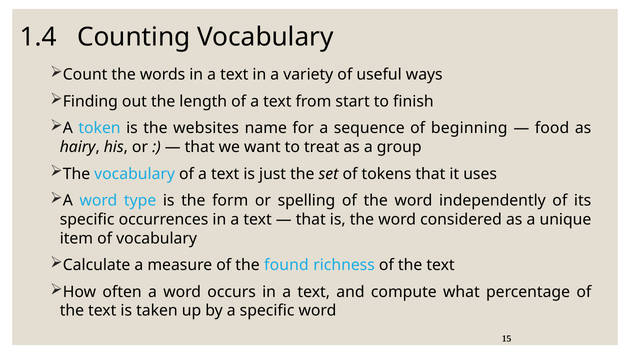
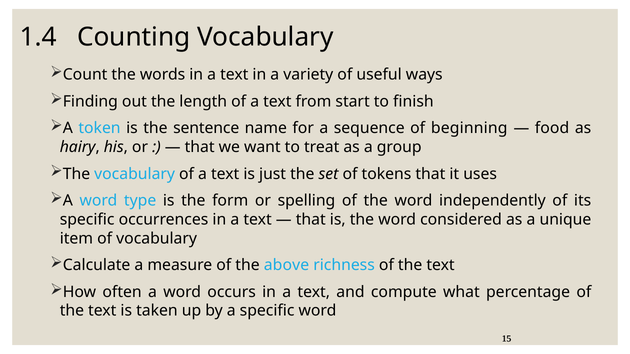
websites: websites -> sentence
found: found -> above
